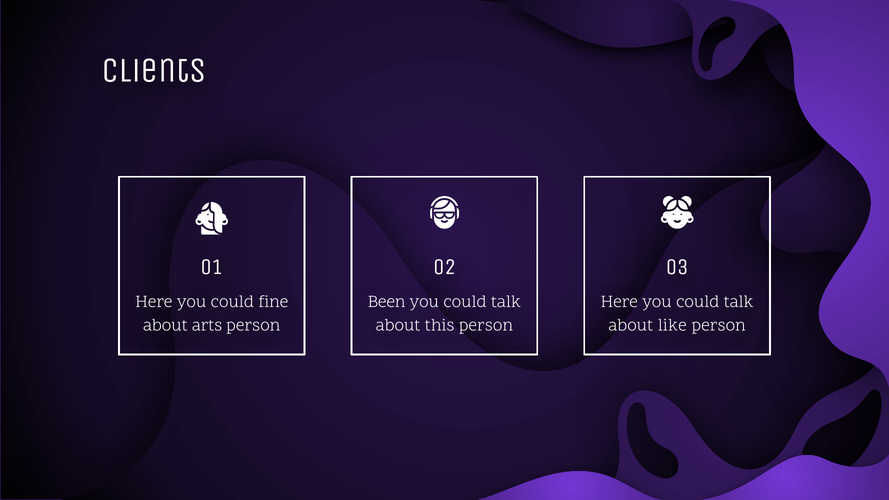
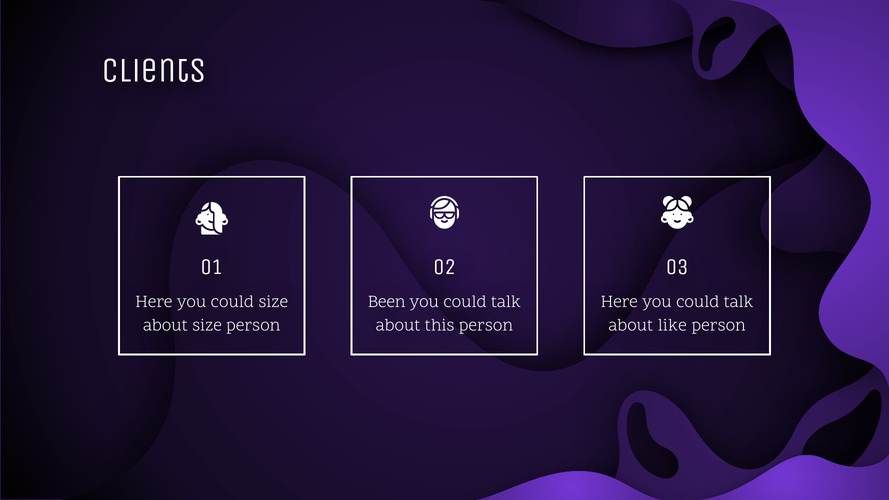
could fine: fine -> size
about arts: arts -> size
